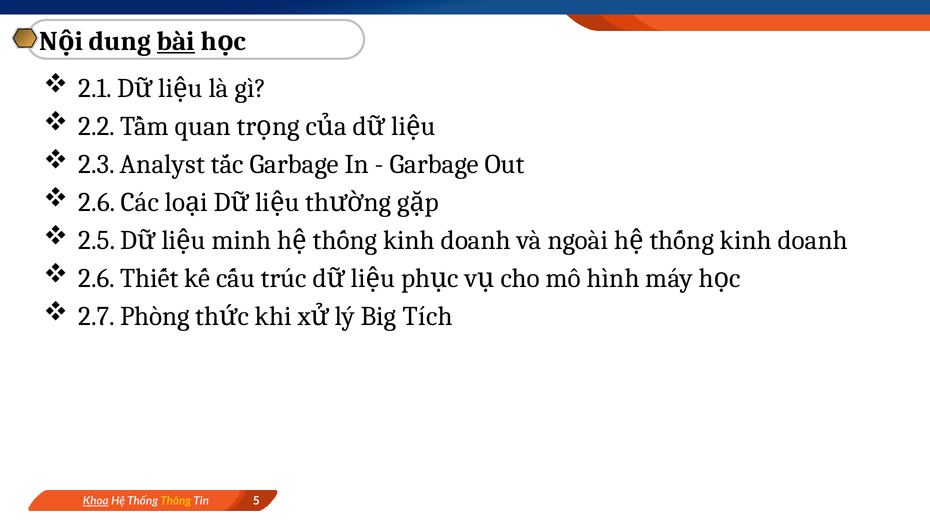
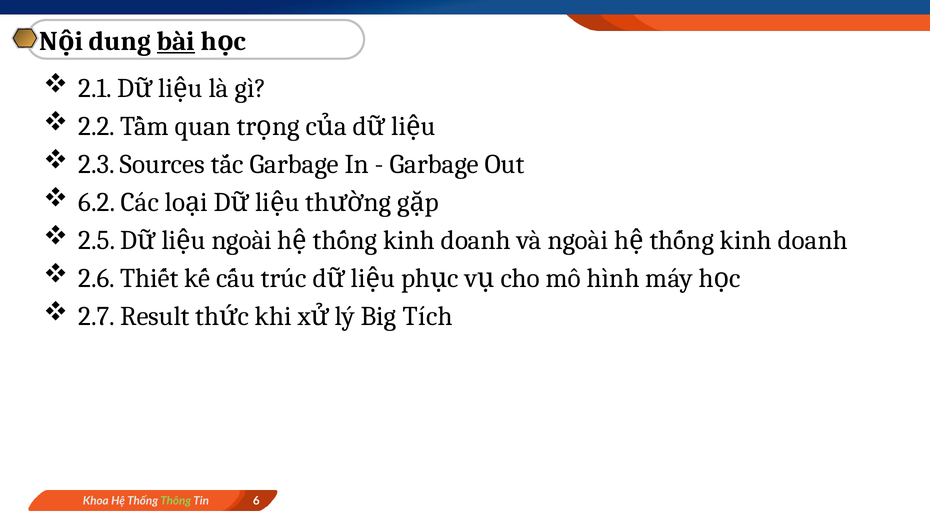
Analyst: Analyst -> Sources
2.6 at (97, 202): 2.6 -> 6.2
minh at (241, 240): minh -> ngoài
Phòng: Phòng -> Result
Khoa underline: present -> none
Thông colour: yellow -> light green
5: 5 -> 6
